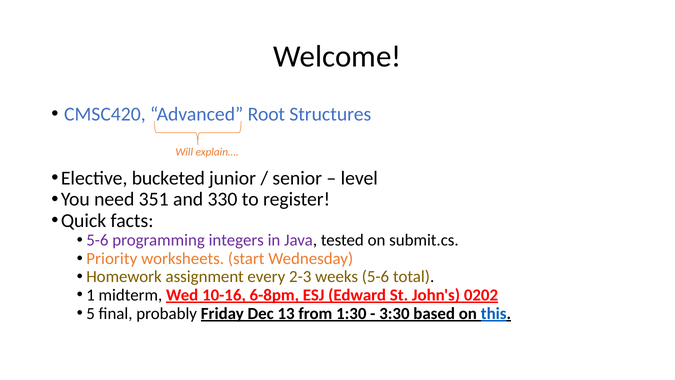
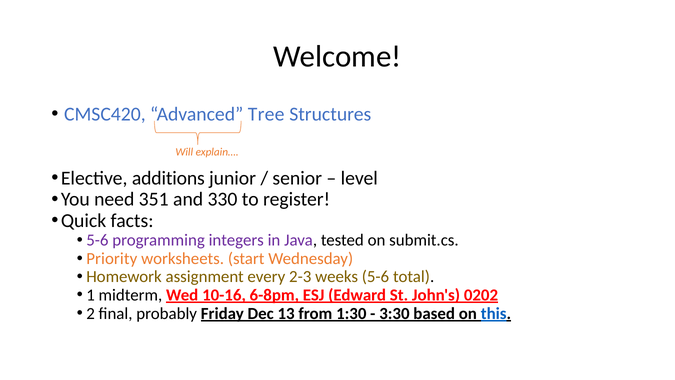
Root: Root -> Tree
bucketed: bucketed -> additions
5: 5 -> 2
